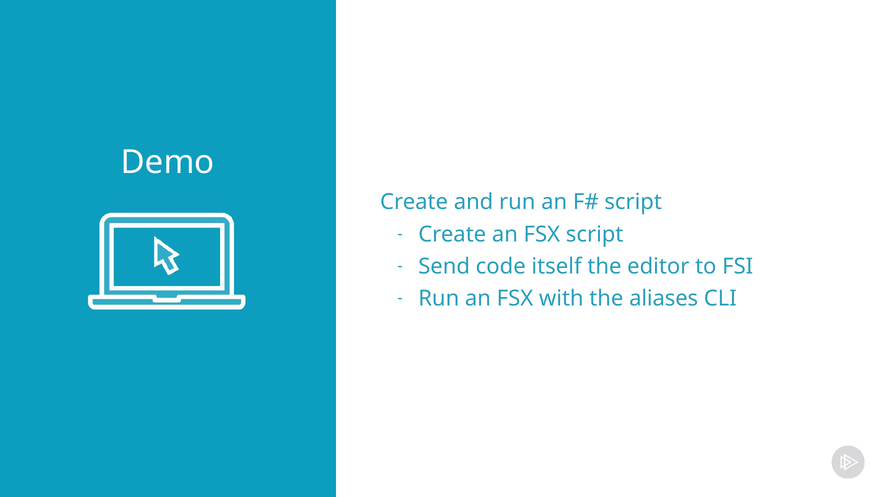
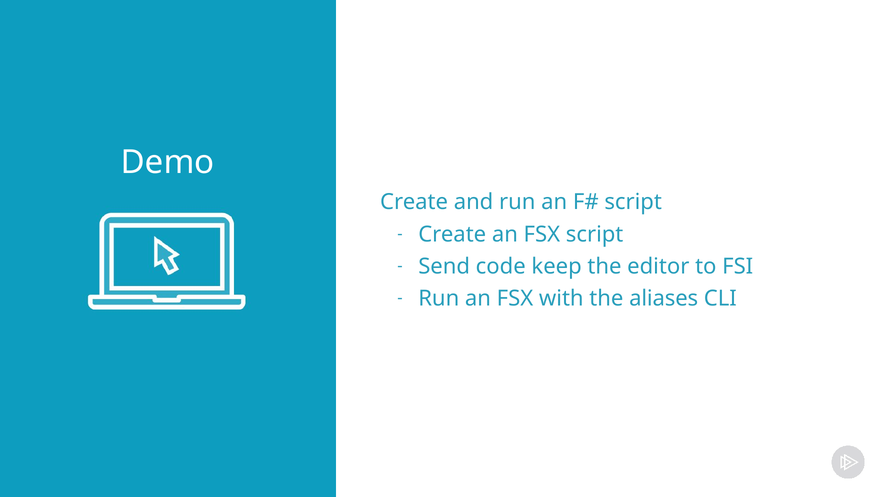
itself: itself -> keep
